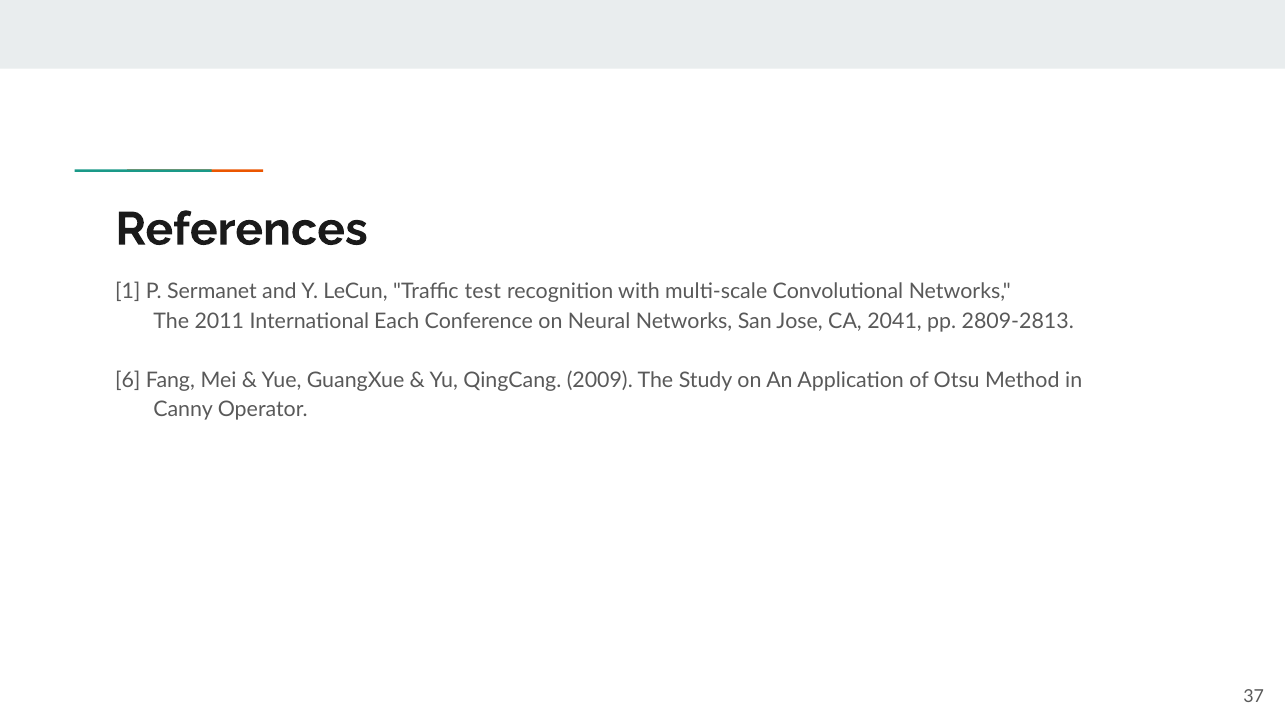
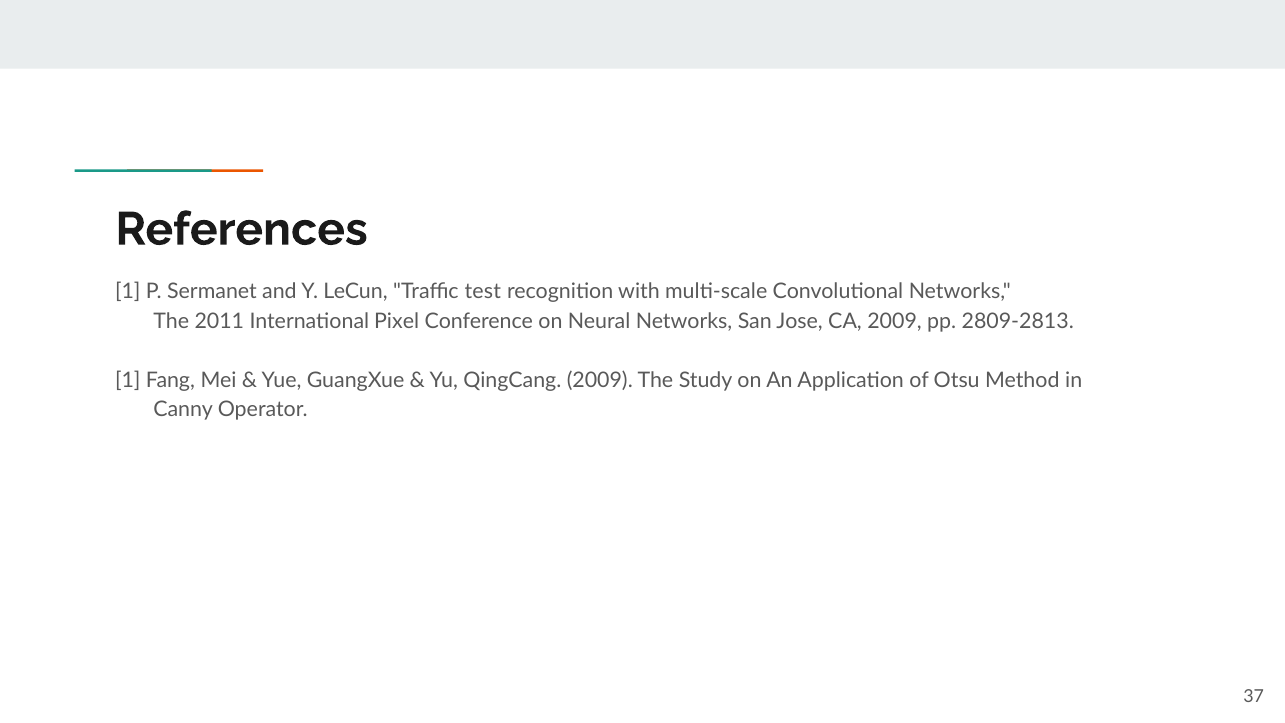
Each: Each -> Pixel
CA 2041: 2041 -> 2009
6 at (128, 380): 6 -> 1
